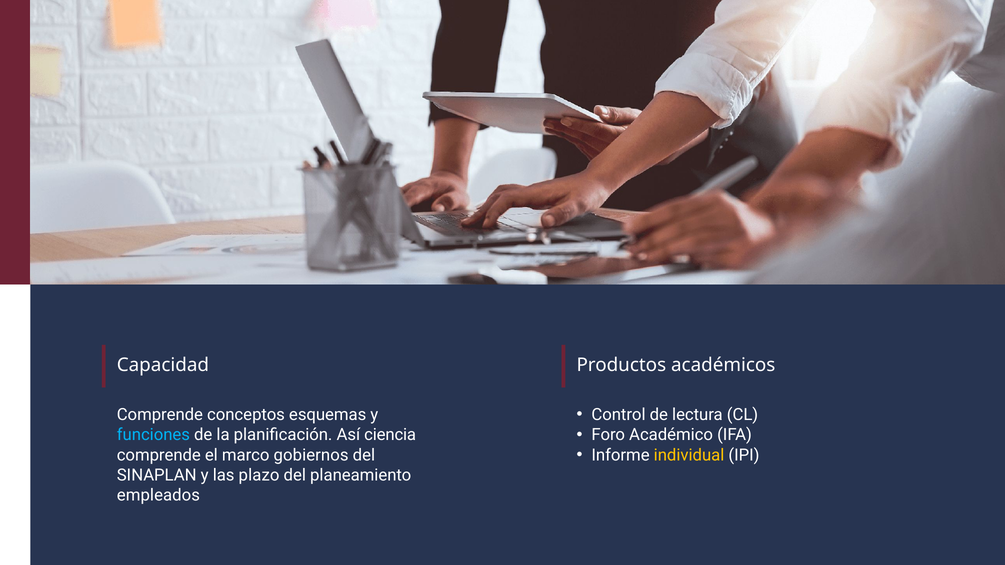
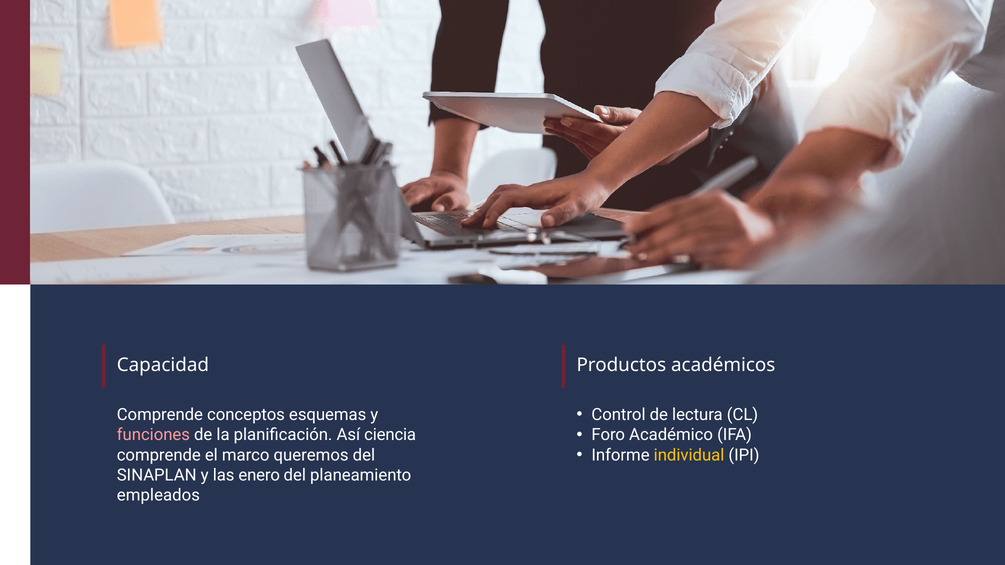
funciones colour: light blue -> pink
gobiernos: gobiernos -> queremos
plazo: plazo -> enero
